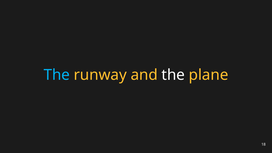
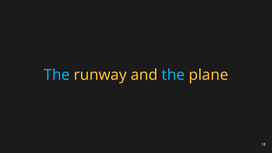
the at (173, 75) colour: white -> light blue
